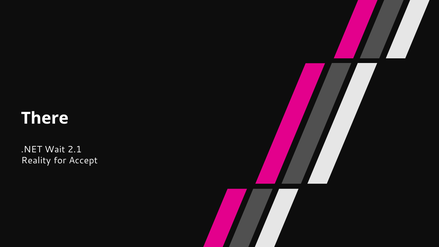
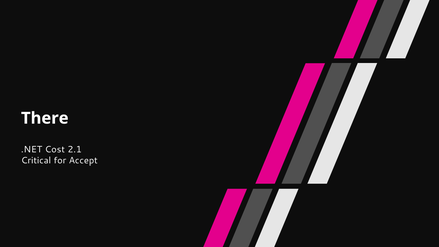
Wait: Wait -> Cost
Reality: Reality -> Critical
